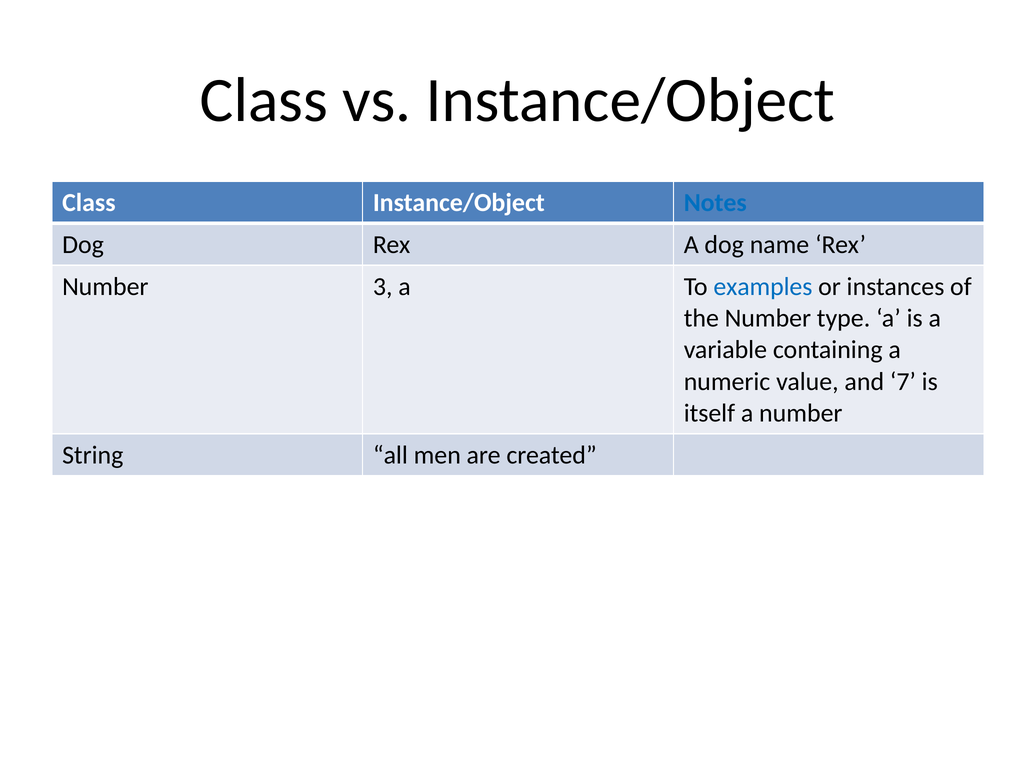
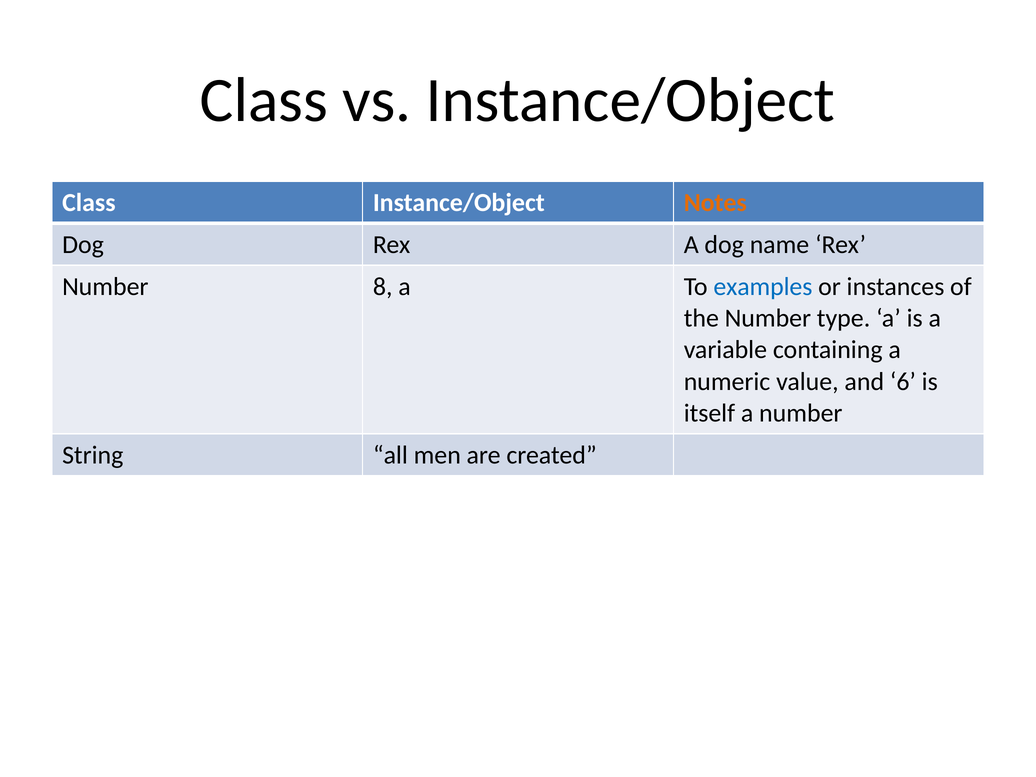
Notes colour: blue -> orange
3: 3 -> 8
7: 7 -> 6
